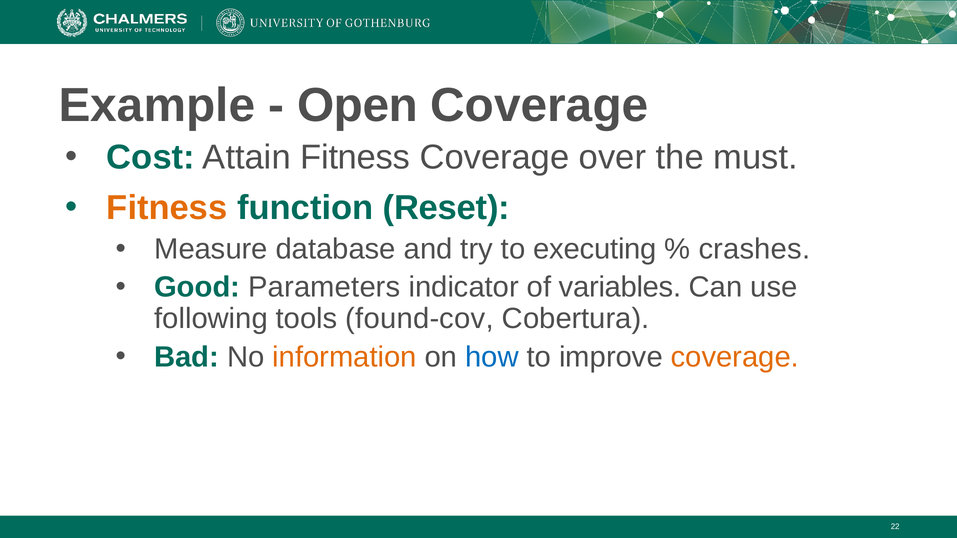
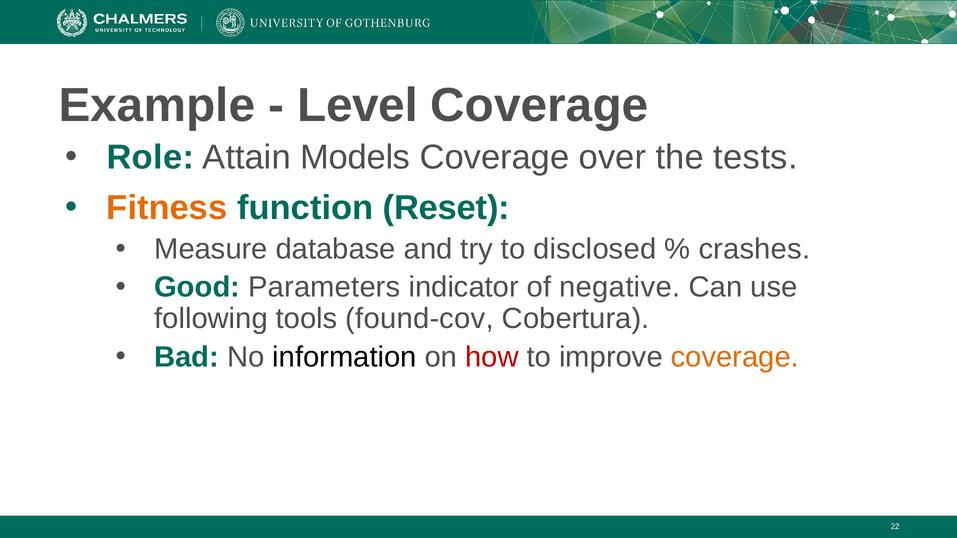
Open: Open -> Level
Cost: Cost -> Role
Attain Fitness: Fitness -> Models
must: must -> tests
executing: executing -> disclosed
variables: variables -> negative
information colour: orange -> black
how colour: blue -> red
